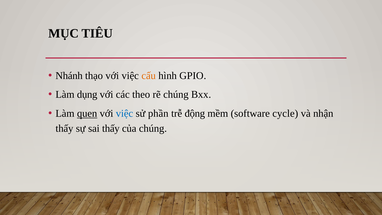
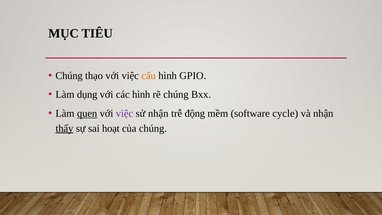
Nhánh at (69, 76): Nhánh -> Chúng
các theo: theo -> hình
việc at (124, 113) colour: blue -> purple
sử phần: phần -> nhận
thấy at (64, 128) underline: none -> present
sai thấy: thấy -> hoạt
